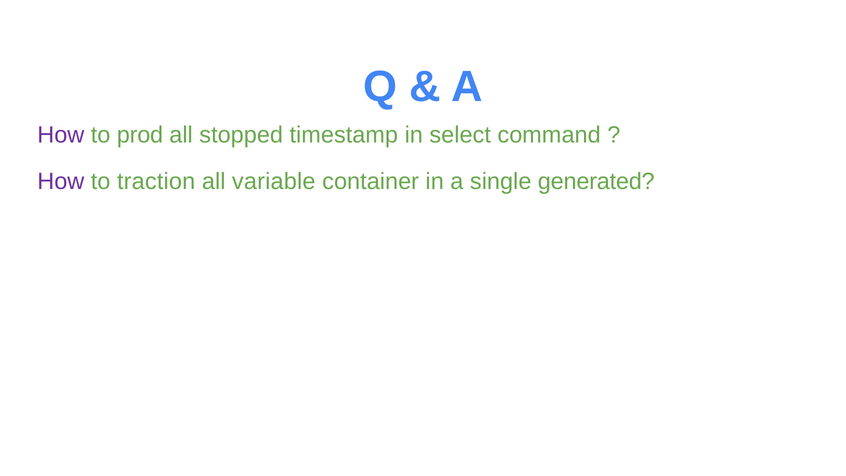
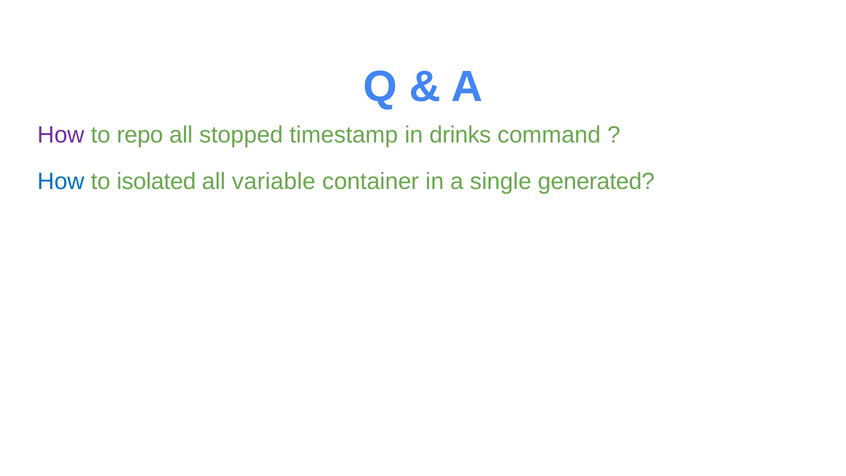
prod: prod -> repo
select: select -> drinks
How at (61, 182) colour: purple -> blue
traction: traction -> isolated
